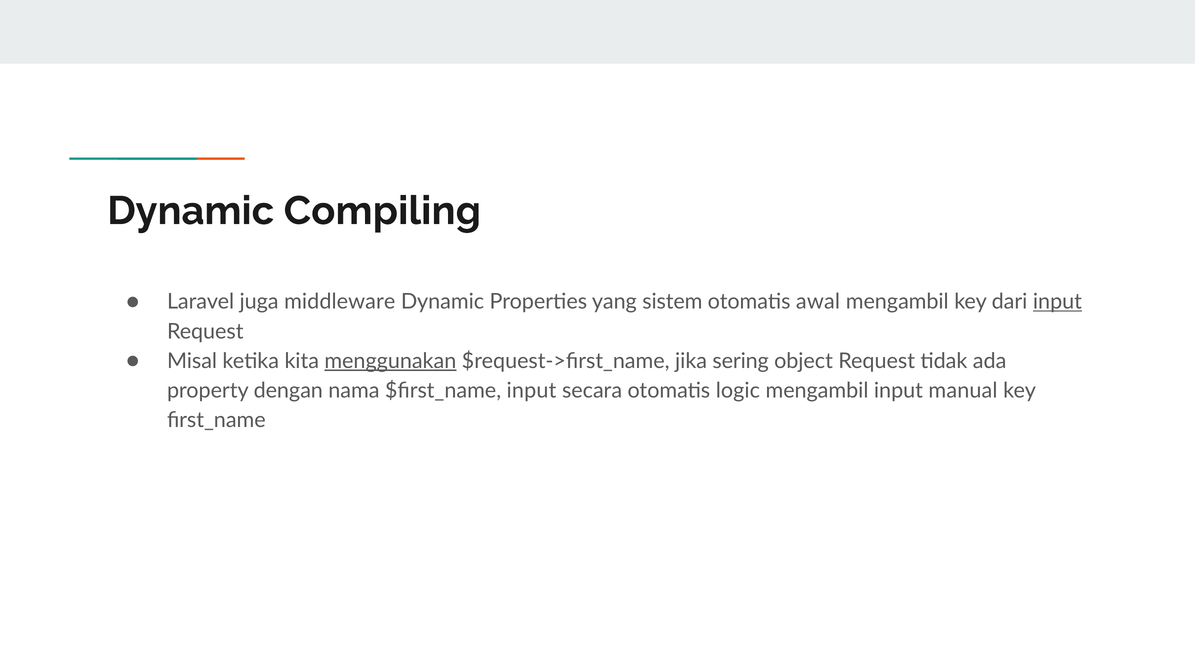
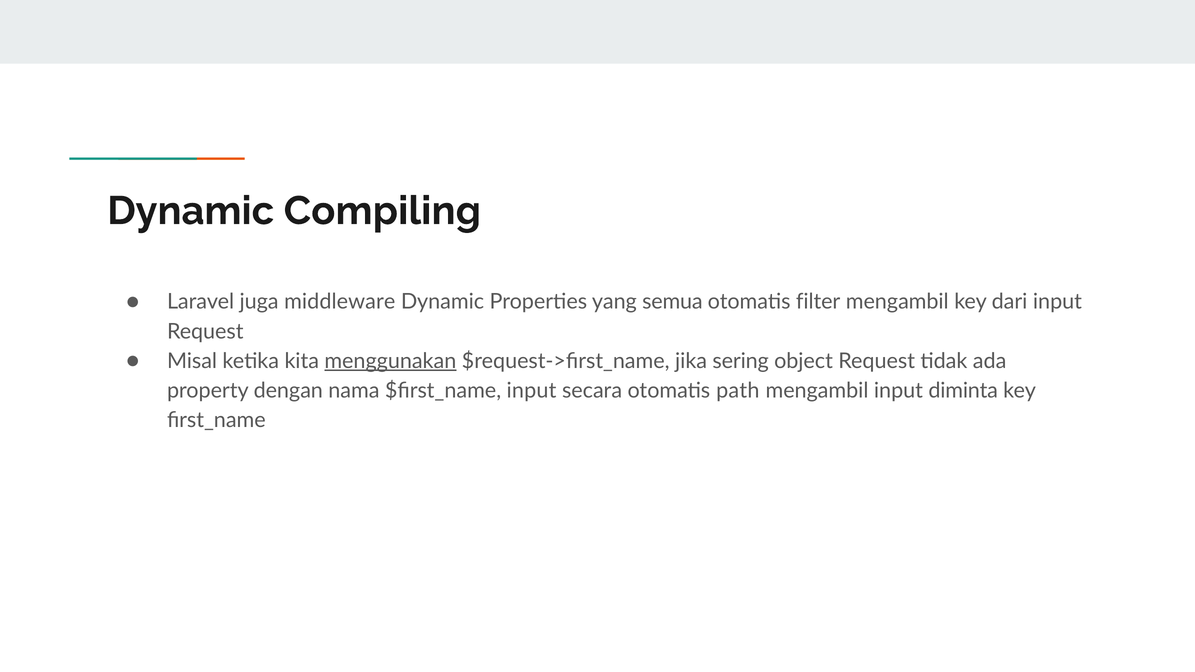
sistem: sistem -> semua
awal: awal -> filter
input at (1057, 302) underline: present -> none
logic: logic -> path
manual: manual -> diminta
